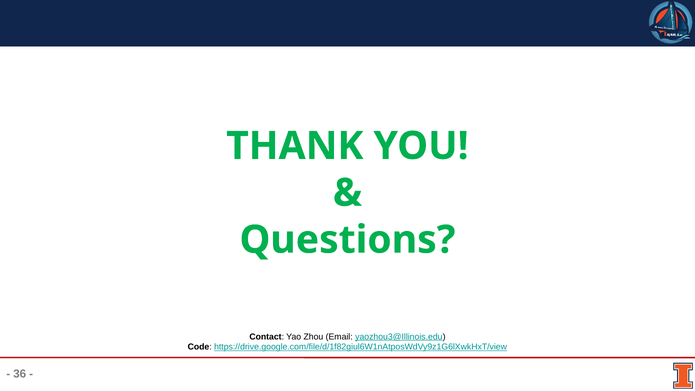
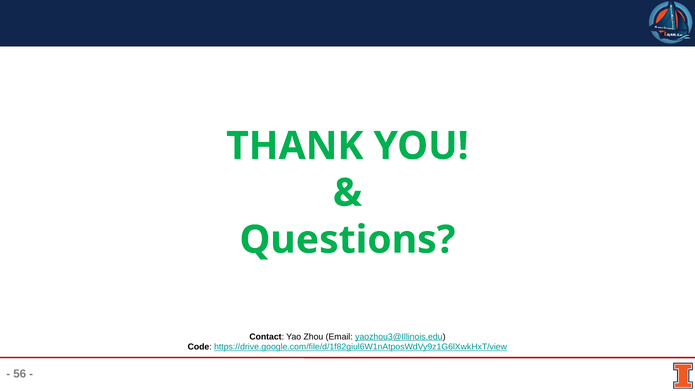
36: 36 -> 56
